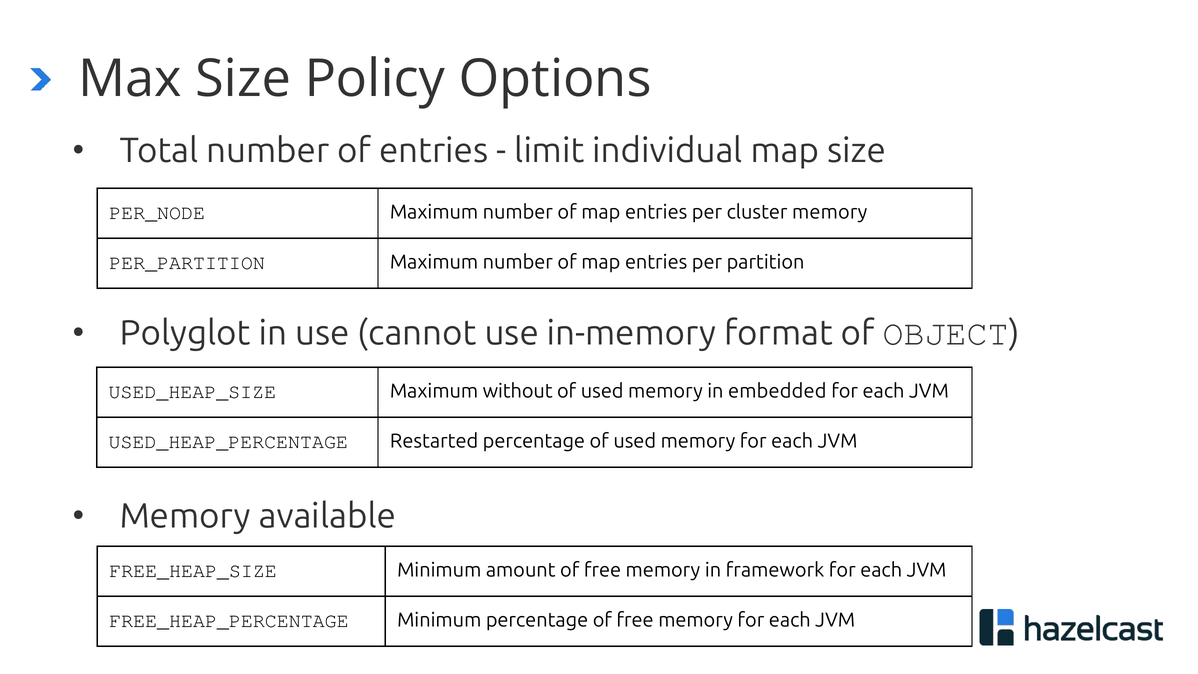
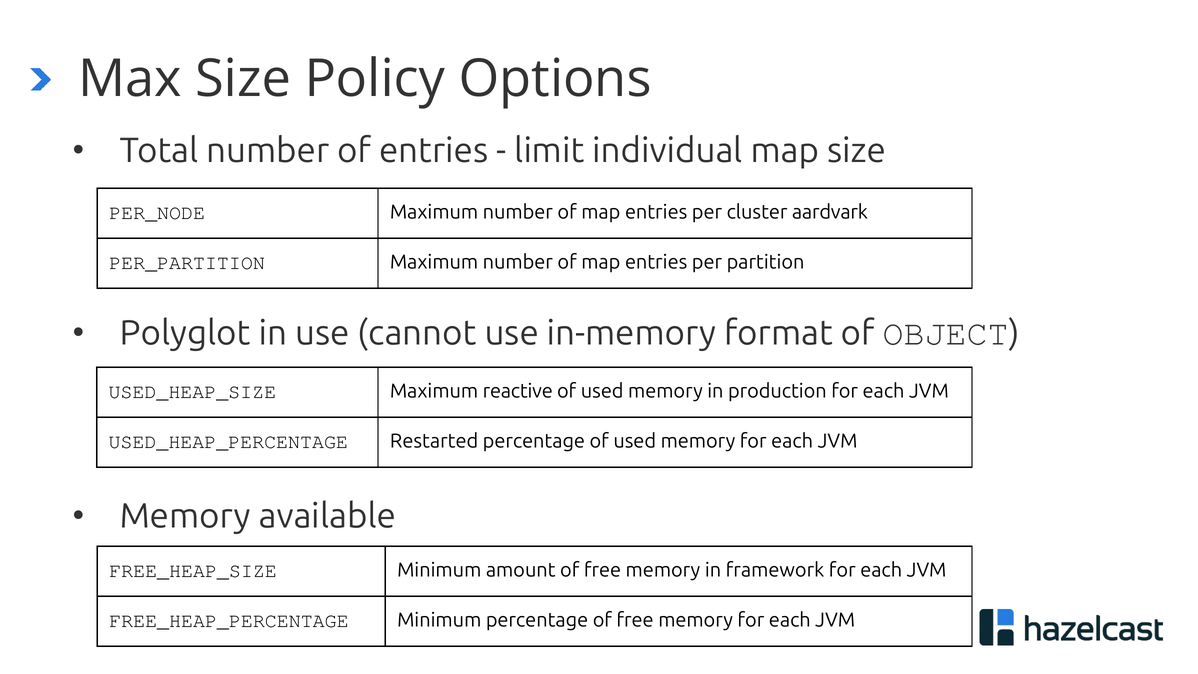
cluster memory: memory -> aardvark
without: without -> reactive
embedded: embedded -> production
